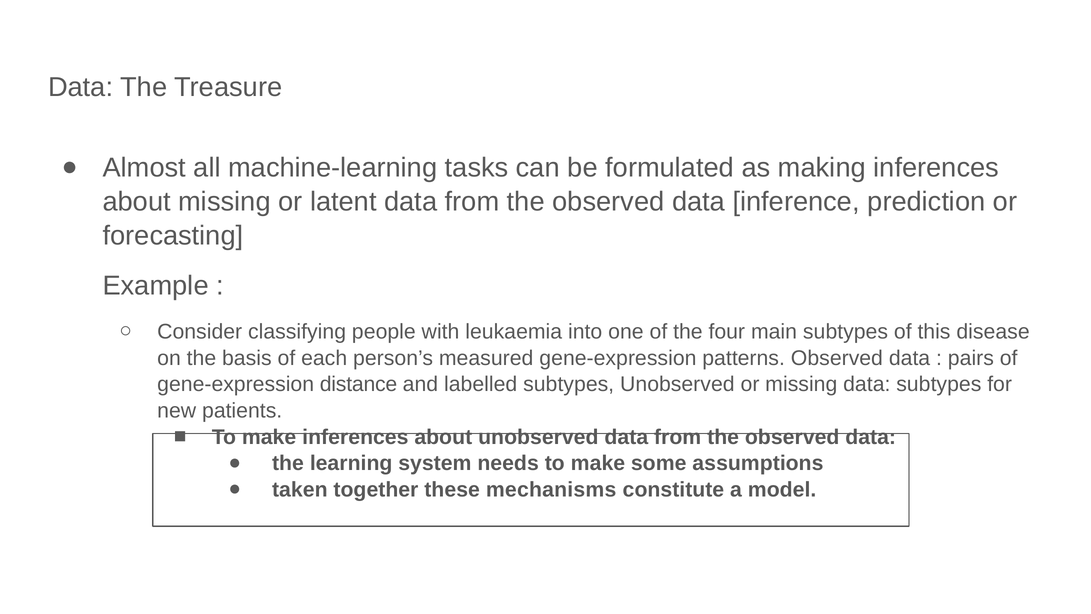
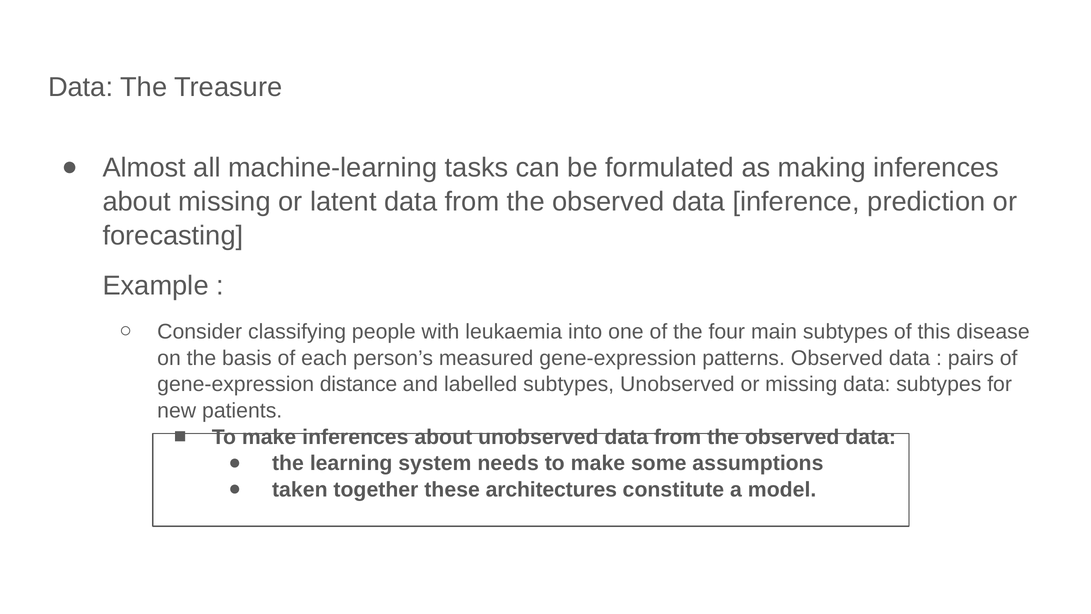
mechanisms: mechanisms -> architectures
